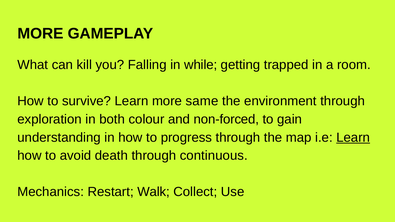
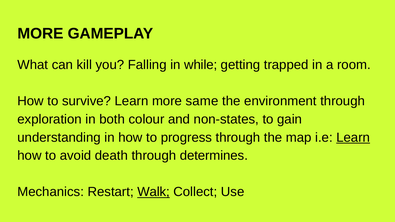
non-forced: non-forced -> non-states
continuous: continuous -> determines
Walk underline: none -> present
